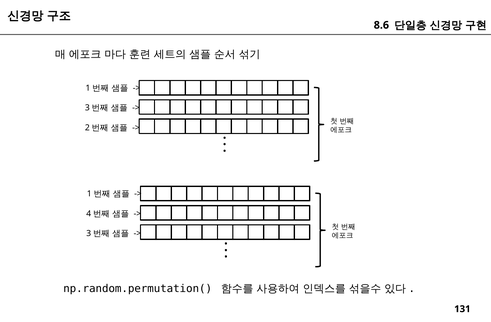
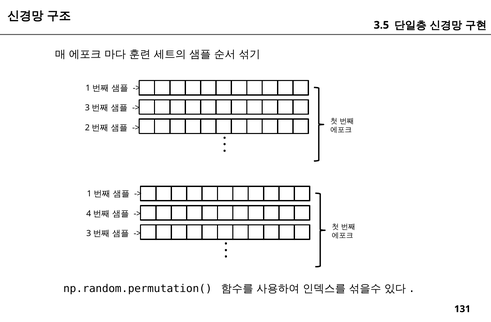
8.6: 8.6 -> 3.5
